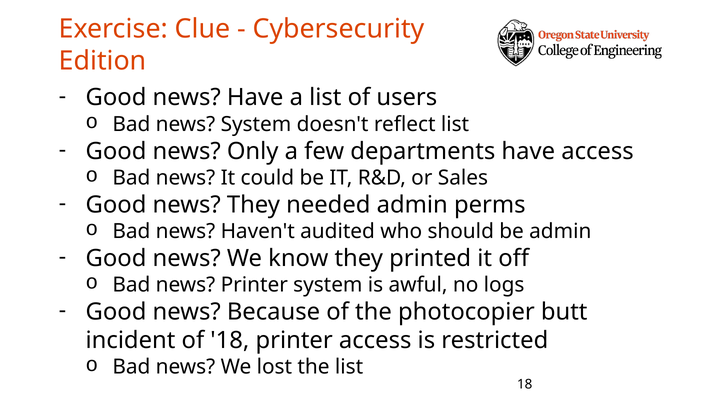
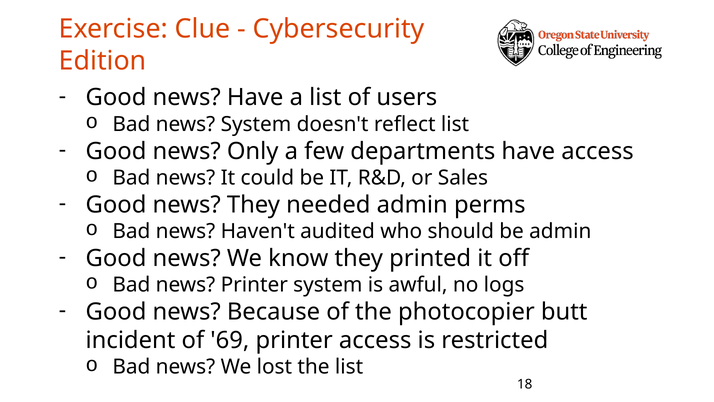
of 18: 18 -> 69
